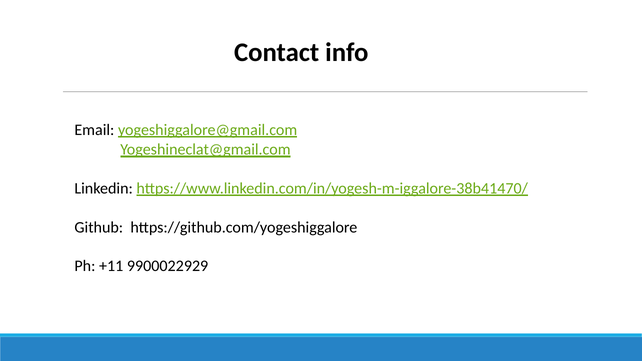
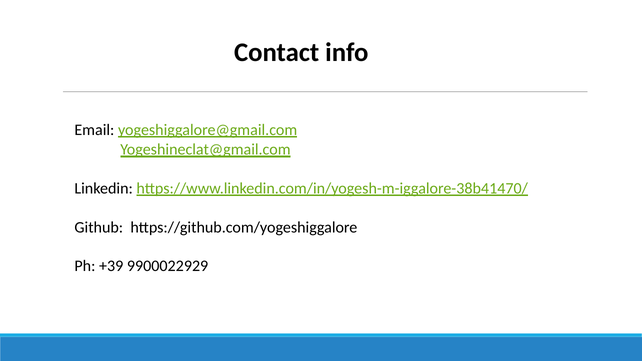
+11: +11 -> +39
